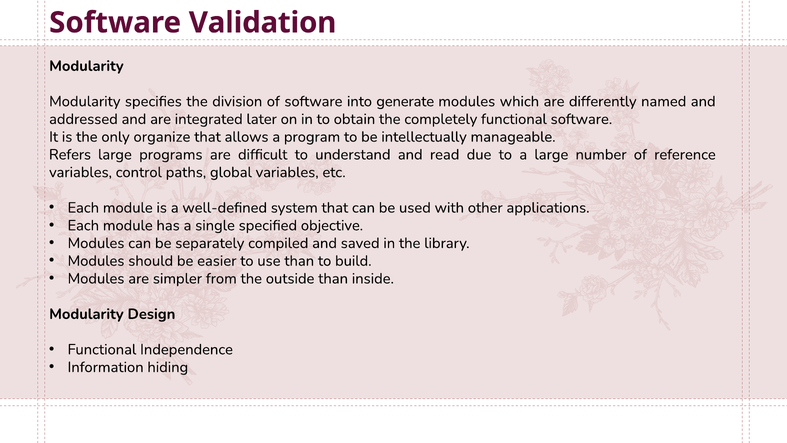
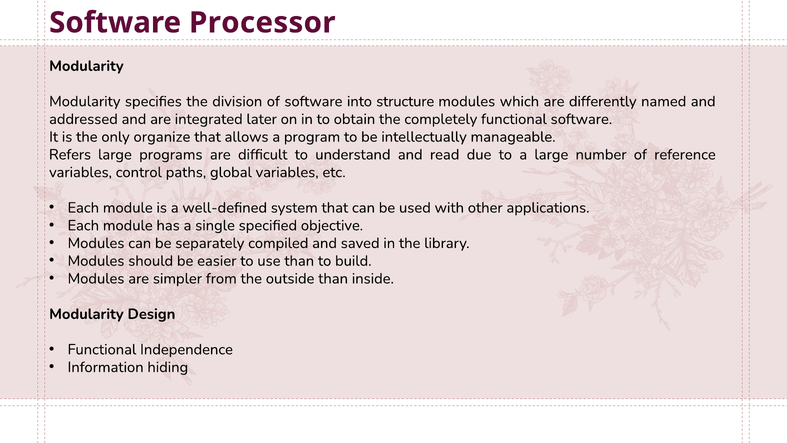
Validation: Validation -> Processor
generate: generate -> structure
